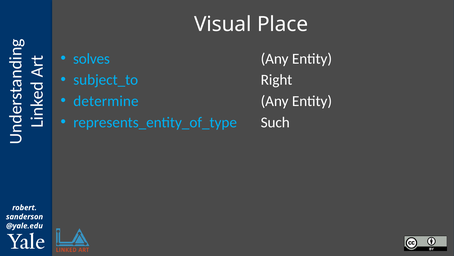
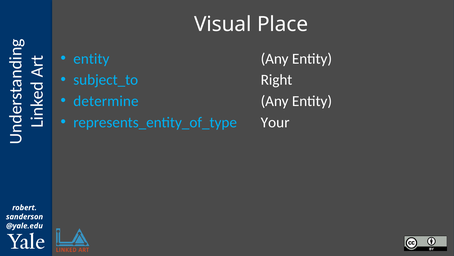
solves at (91, 59): solves -> entity
Such: Such -> Your
